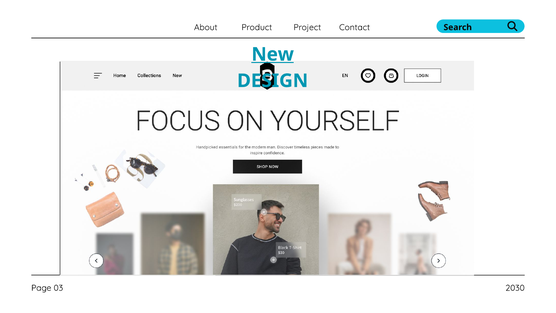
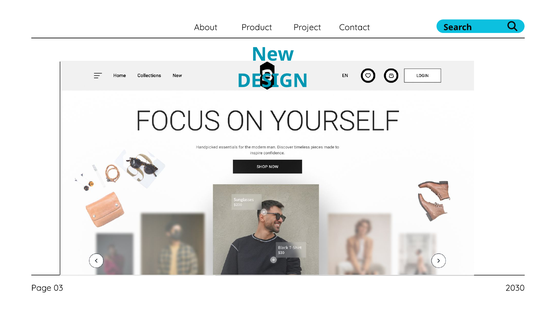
New underline: present -> none
